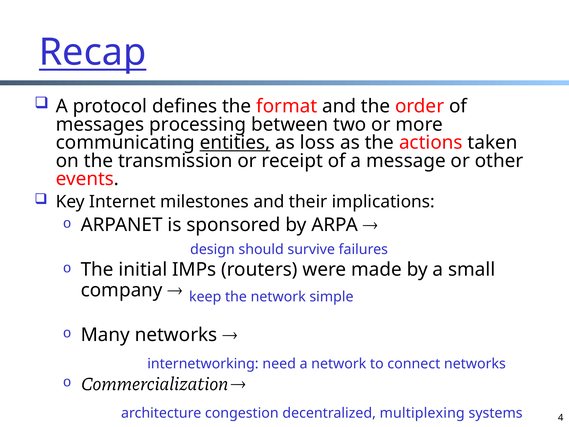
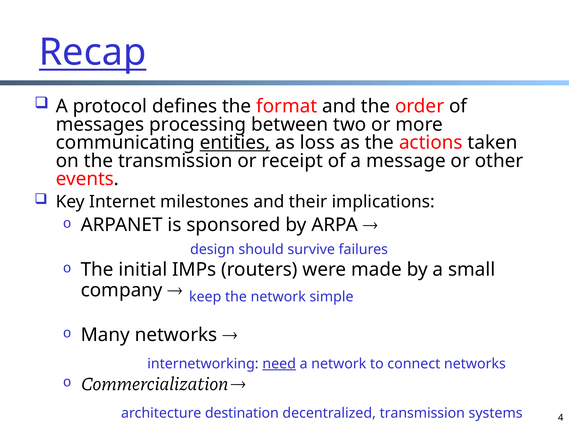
need underline: none -> present
congestion: congestion -> destination
decentralized multiplexing: multiplexing -> transmission
